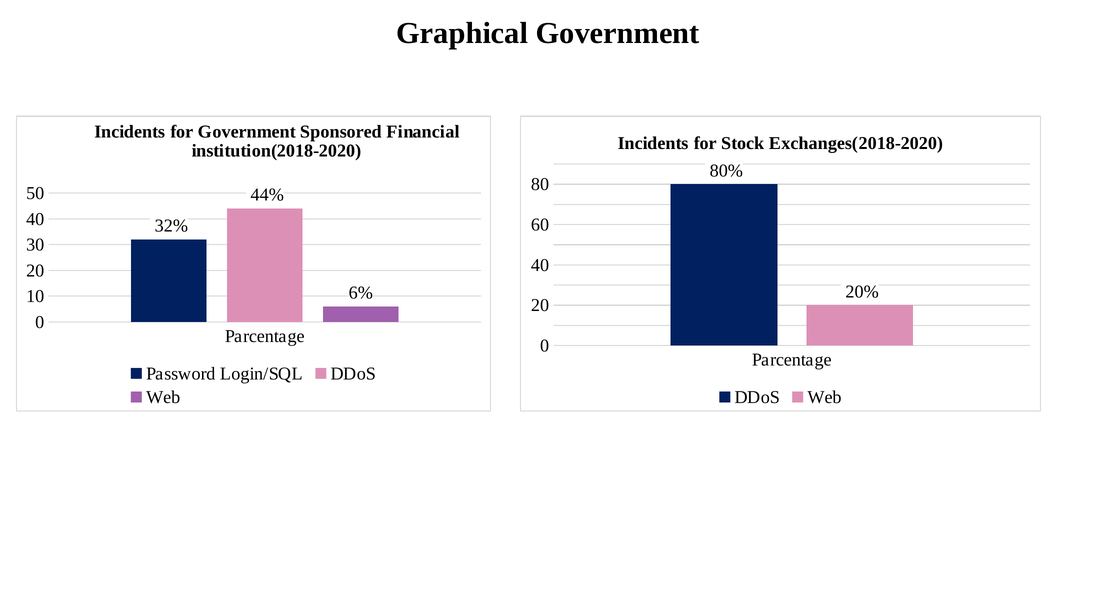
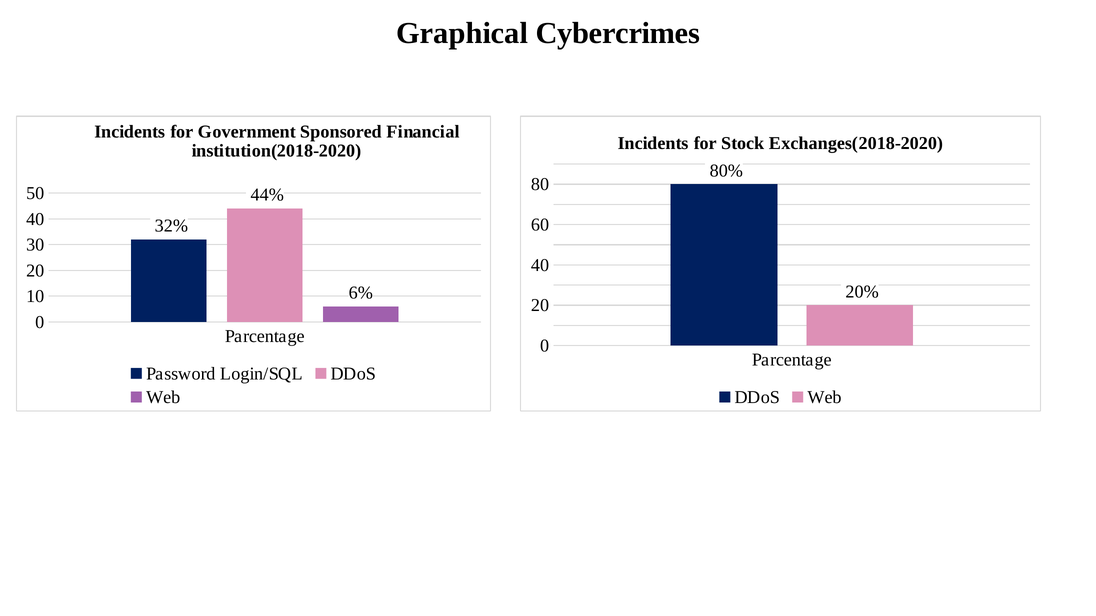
Graphical Government: Government -> Cybercrimes
